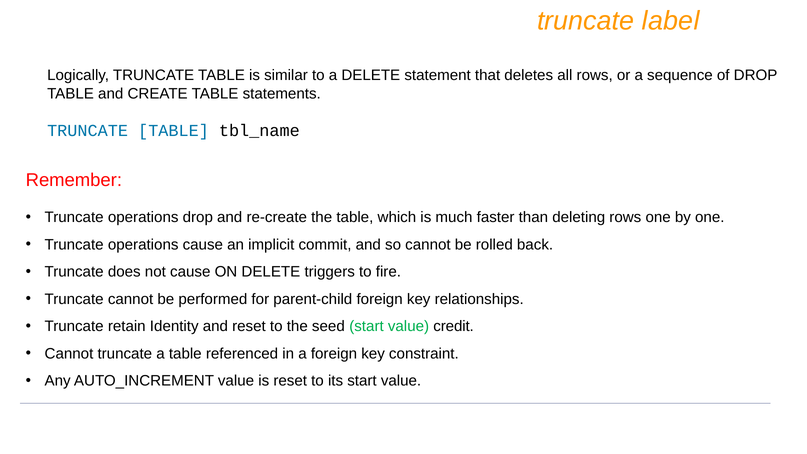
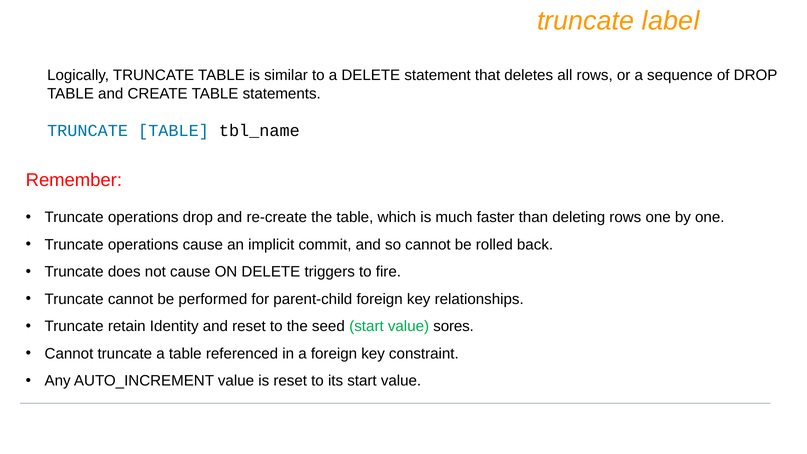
credit: credit -> sores
